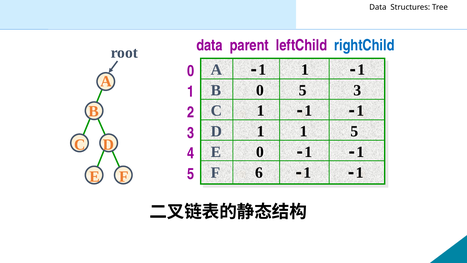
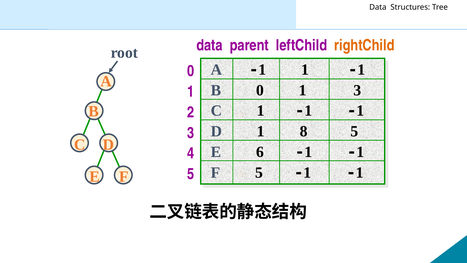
rightChild colour: blue -> orange
B 0 5: 5 -> 1
1 1: 1 -> 8
E 0: 0 -> 6
F 6: 6 -> 5
